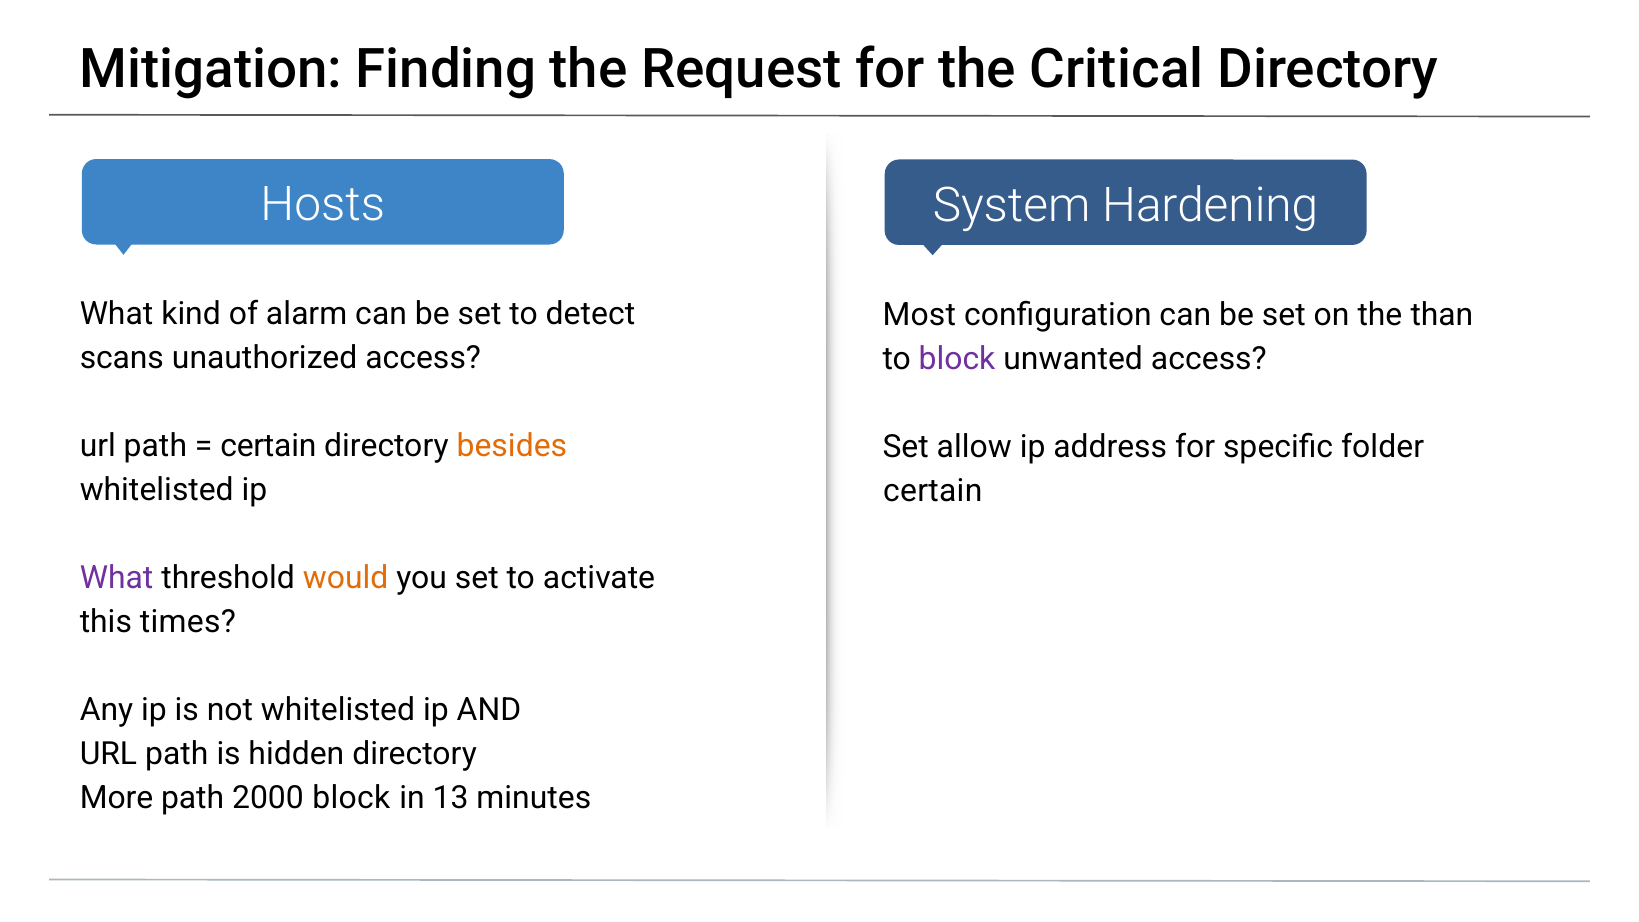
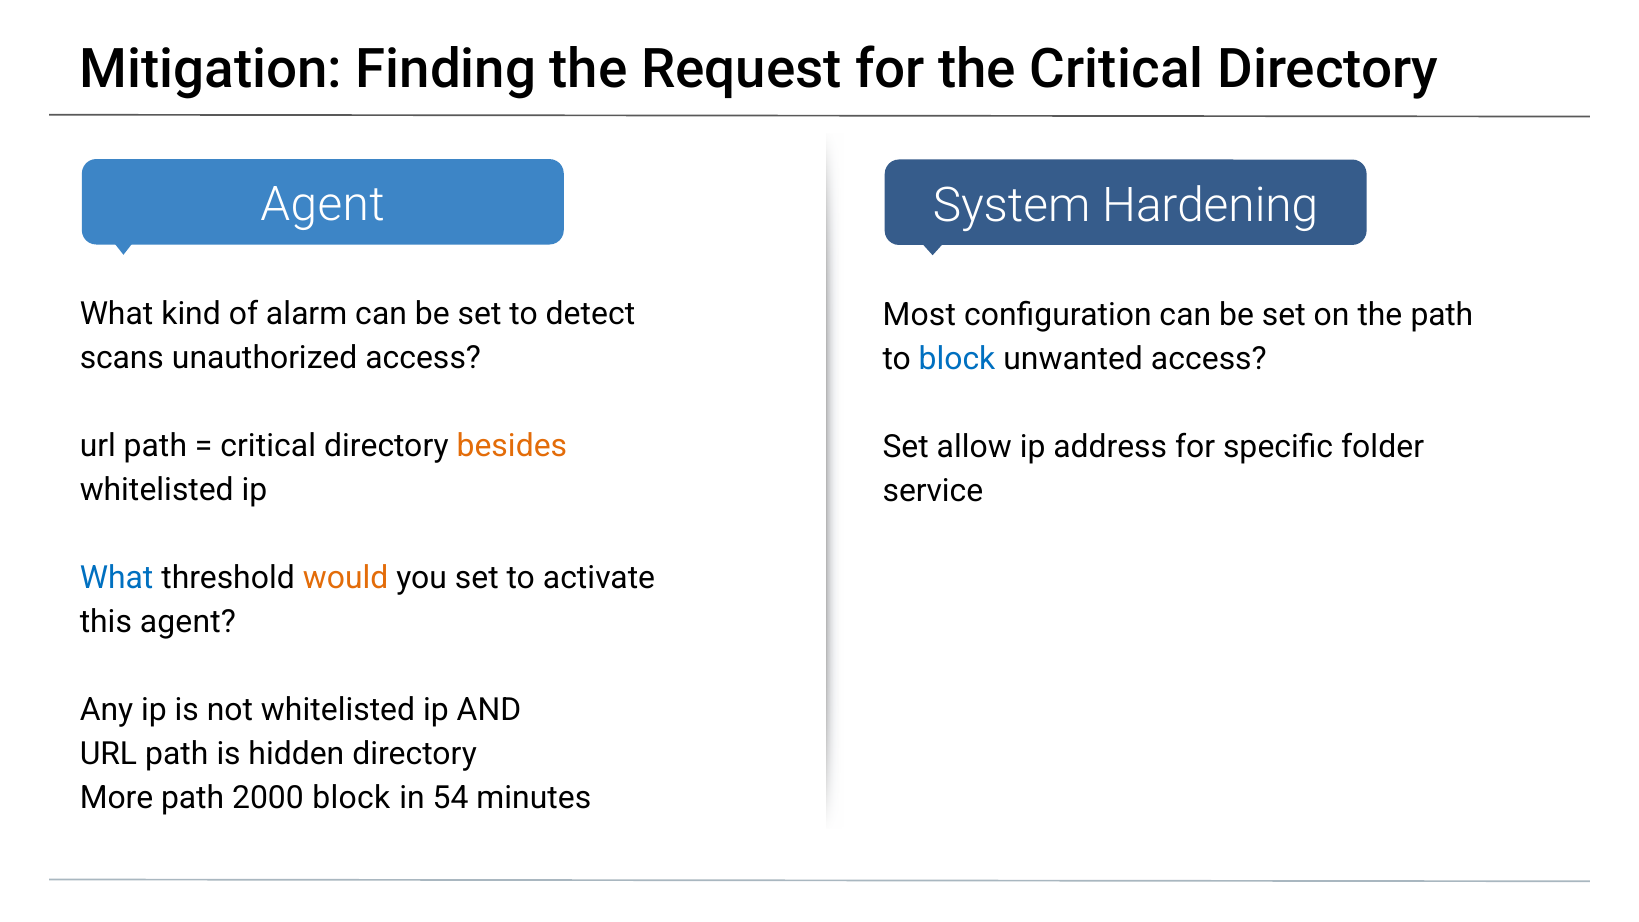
Hosts at (323, 205): Hosts -> Agent
the than: than -> path
block at (957, 359) colour: purple -> blue
certain at (268, 446): certain -> critical
certain at (933, 490): certain -> service
What at (117, 578) colour: purple -> blue
this times: times -> agent
13: 13 -> 54
